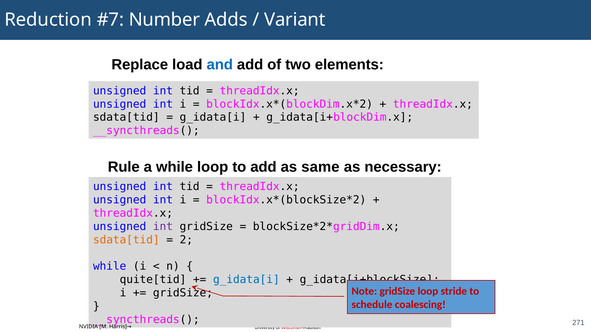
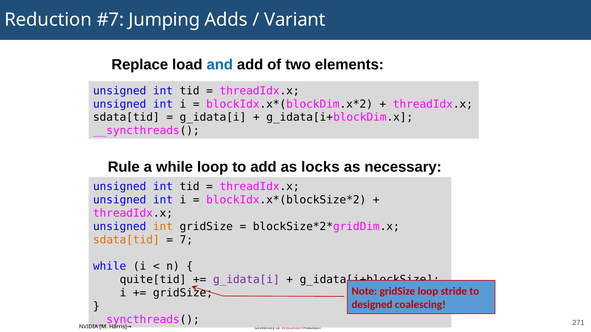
Number: Number -> Jumping
same: same -> locks
int at (163, 227) colour: purple -> orange
2: 2 -> 7
g_idata[i at (246, 280) colour: blue -> purple
schedule: schedule -> designed
